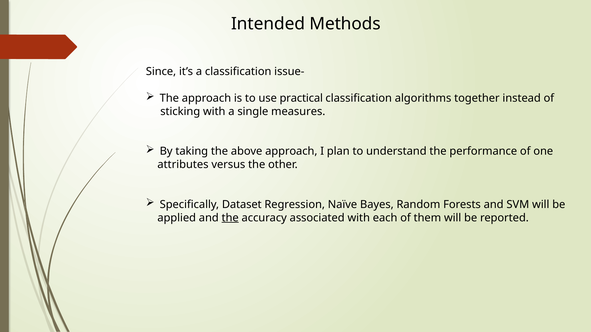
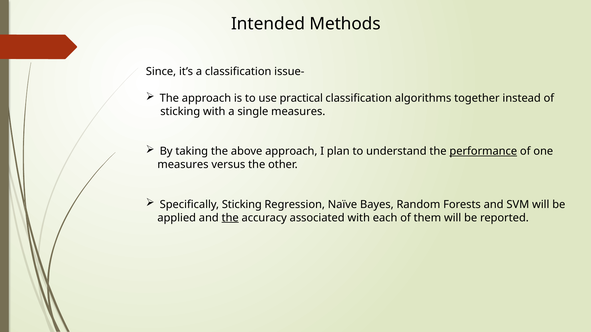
performance underline: none -> present
attributes at (183, 165): attributes -> measures
Specifically Dataset: Dataset -> Sticking
